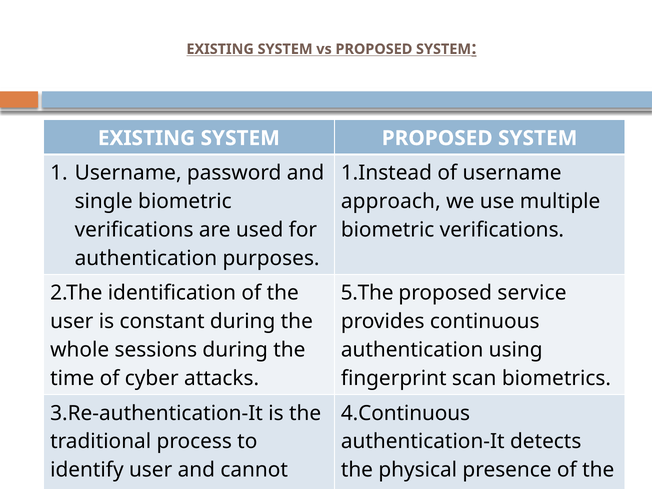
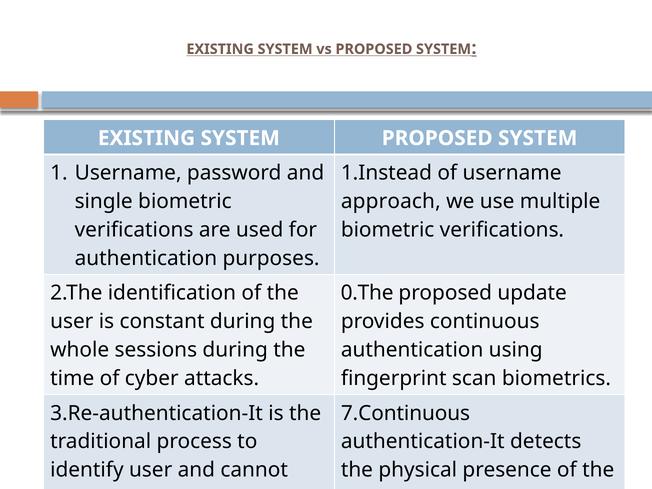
5.The: 5.The -> 0.The
service: service -> update
4.Continuous: 4.Continuous -> 7.Continuous
